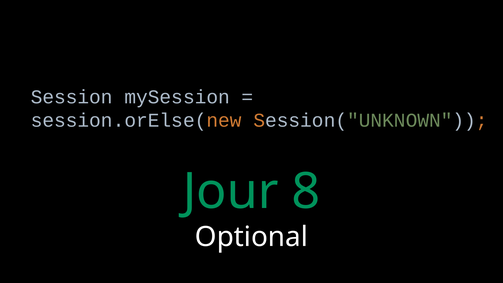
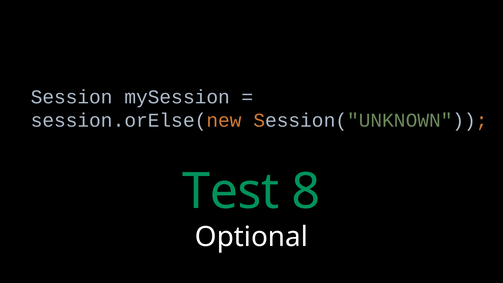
Jour: Jour -> Test
